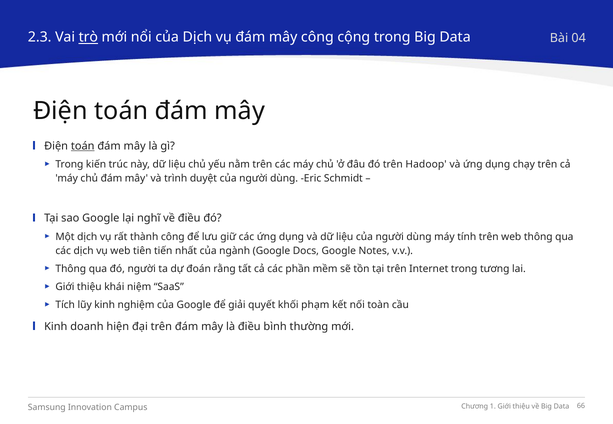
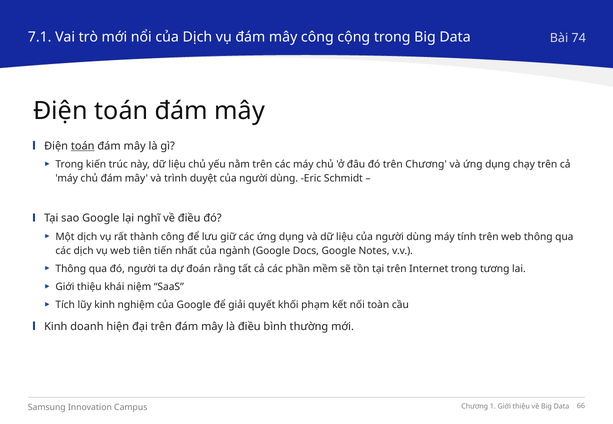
2.3: 2.3 -> 7.1
trò underline: present -> none
04: 04 -> 74
trên Hadoop: Hadoop -> Chương
